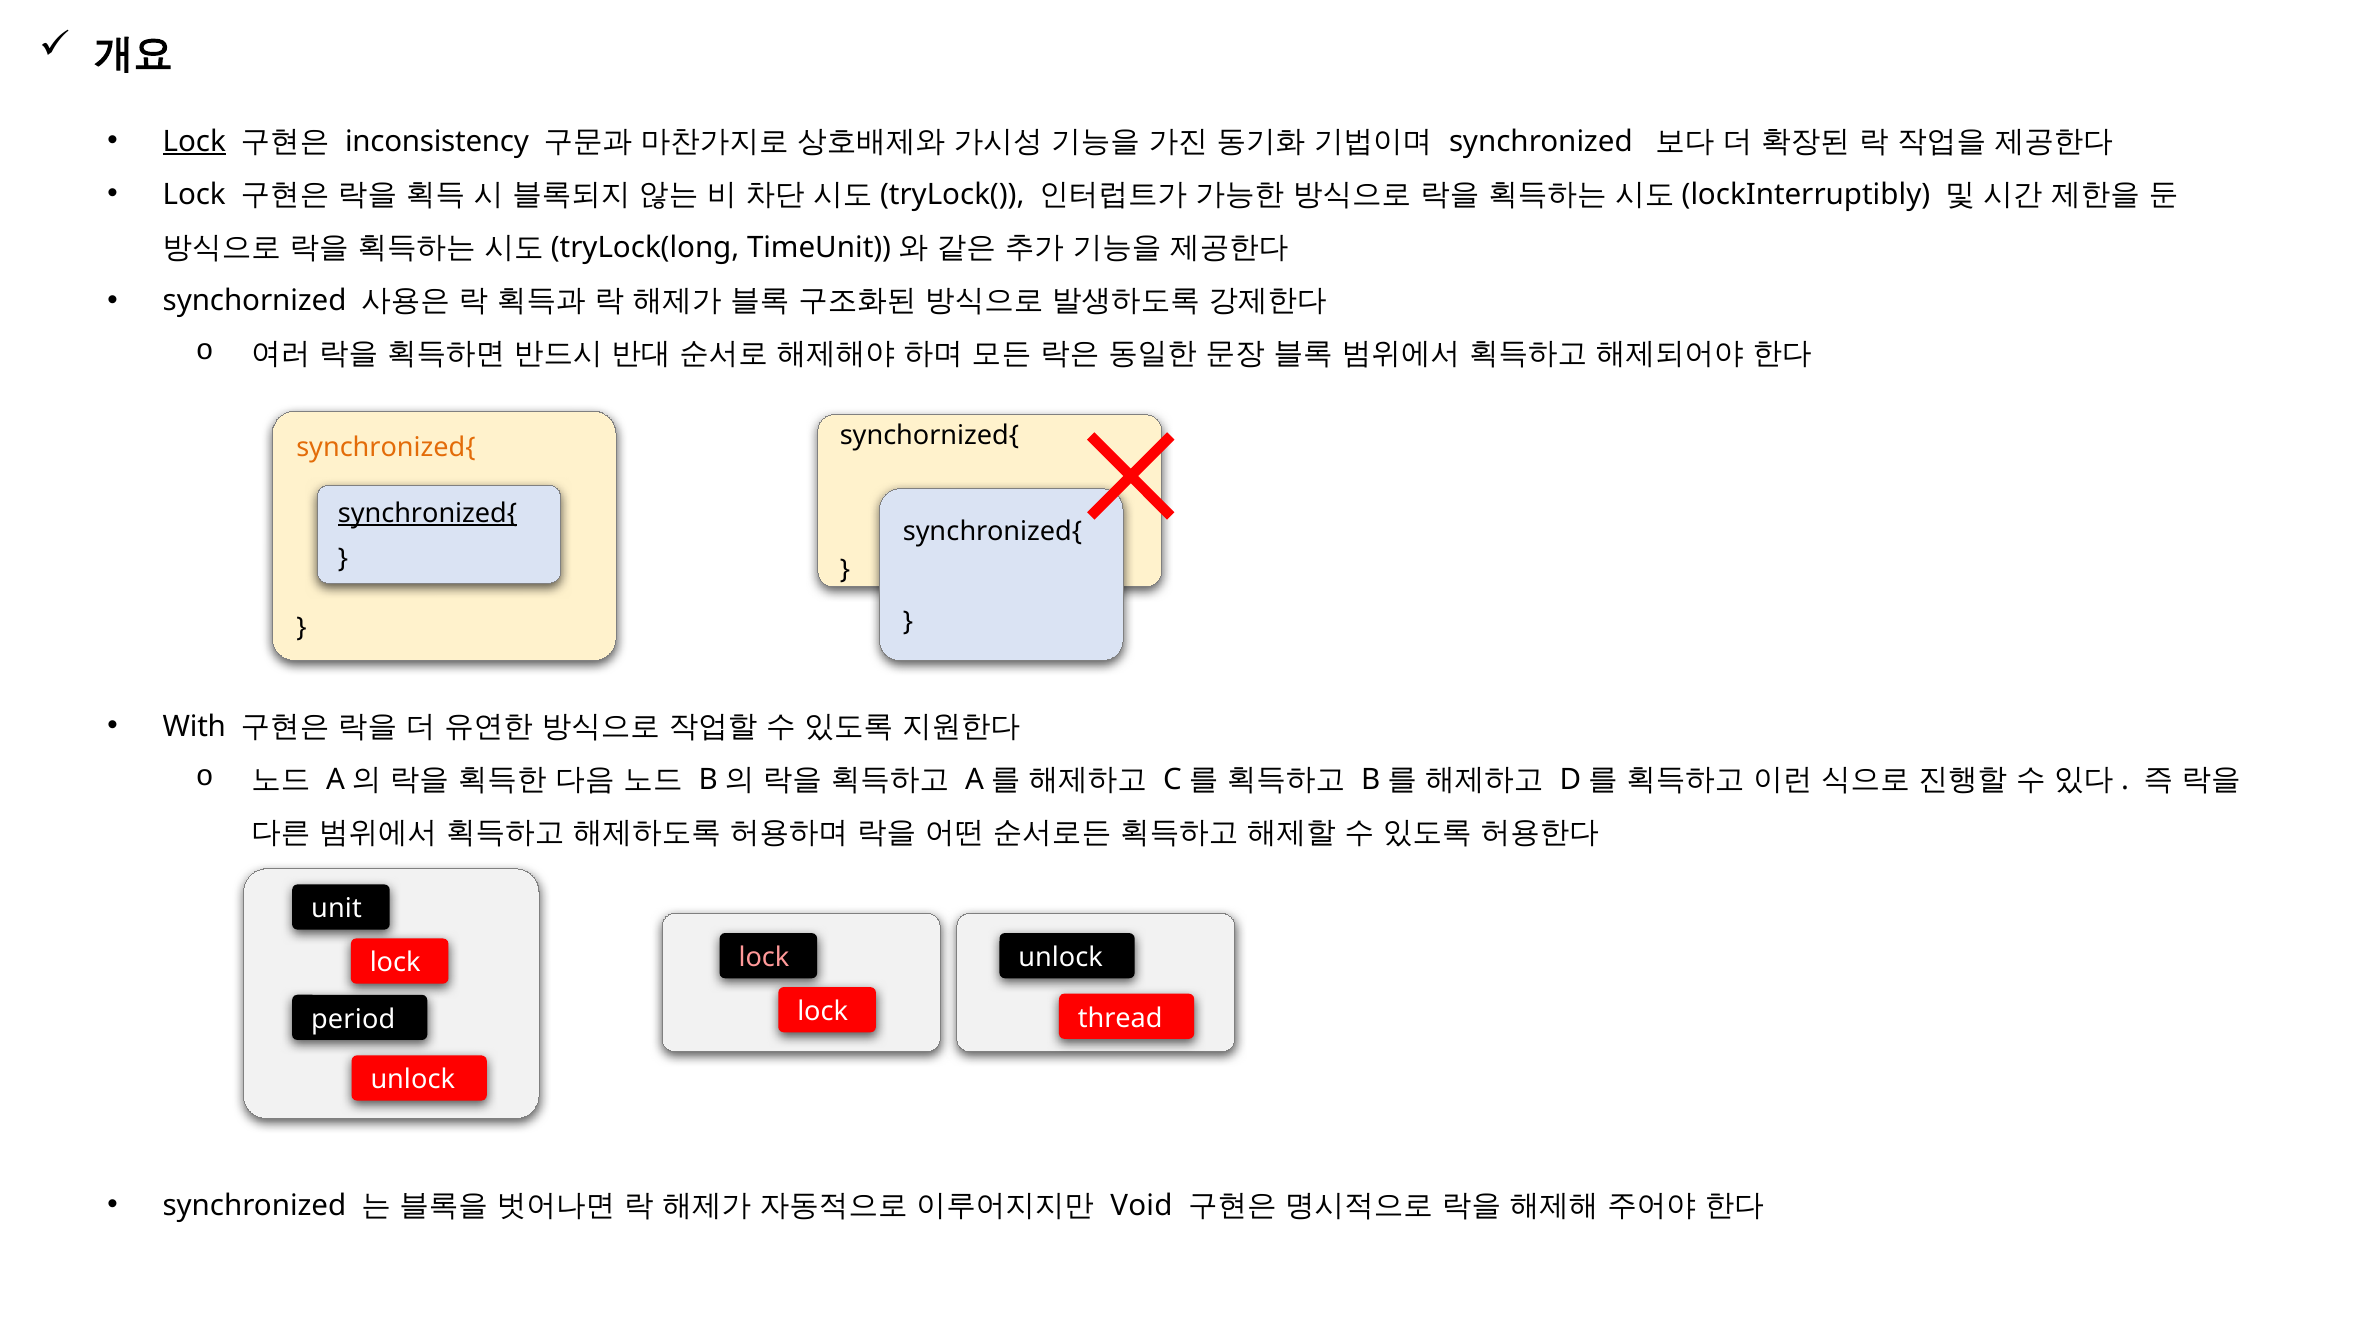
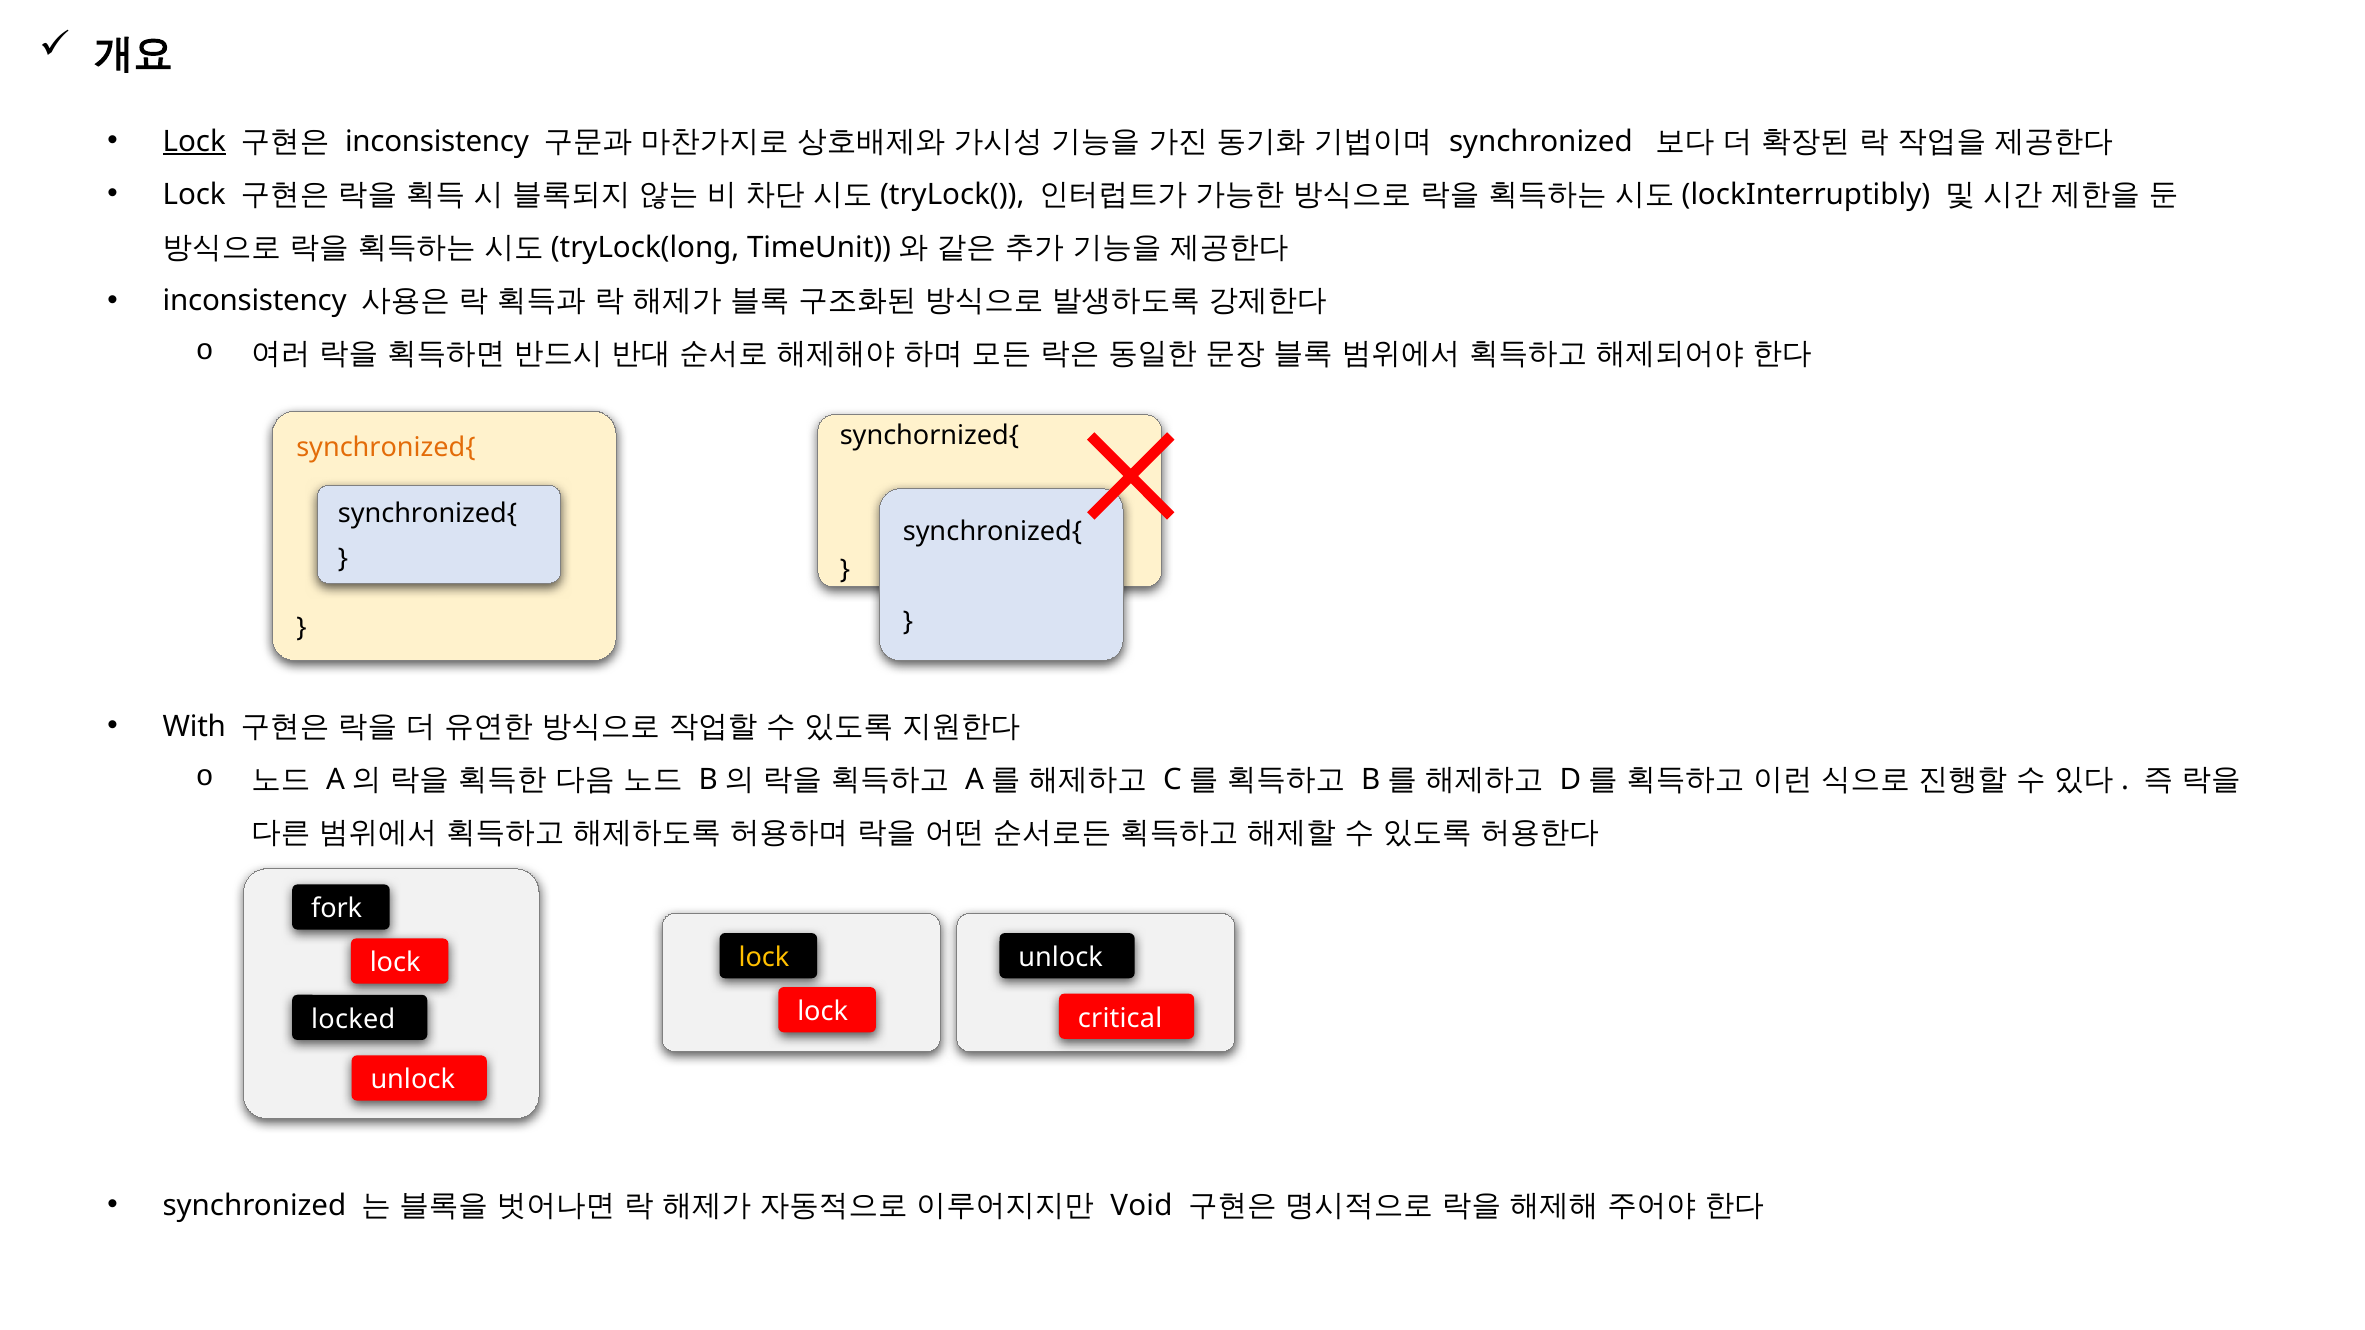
synchornized at (255, 301): synchornized -> inconsistency
synchronized{ at (427, 514) underline: present -> none
unit: unit -> fork
lock at (764, 958) colour: pink -> yellow
thread: thread -> critical
period: period -> locked
